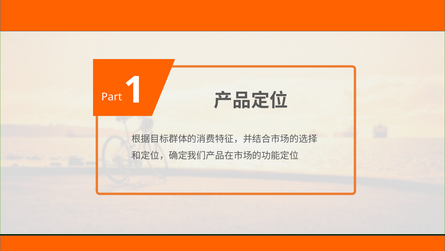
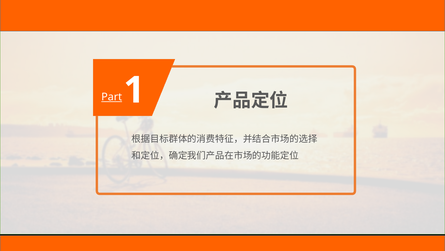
Part underline: none -> present
